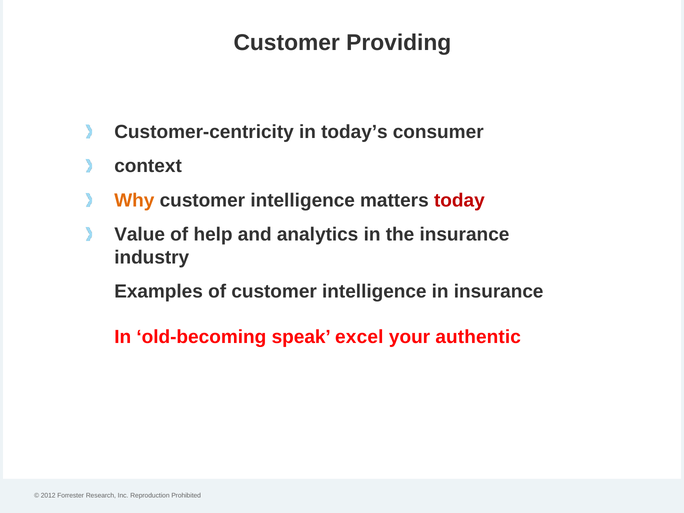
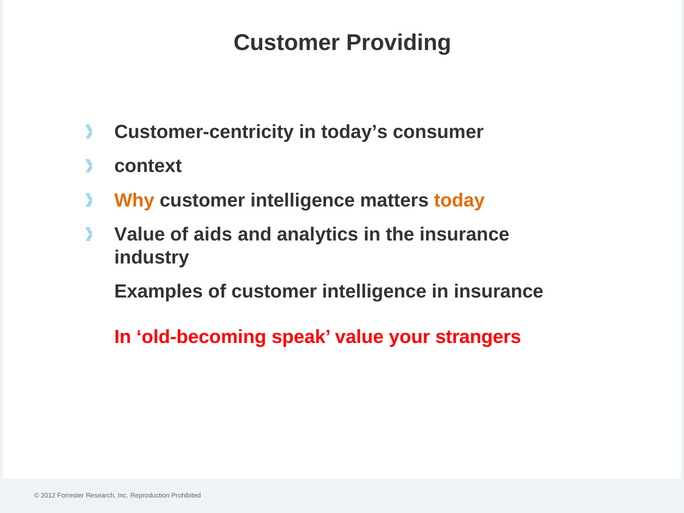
today colour: red -> orange
help: help -> aids
speak excel: excel -> value
authentic: authentic -> strangers
